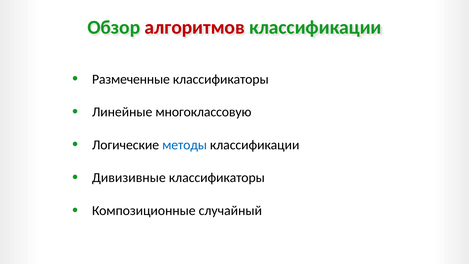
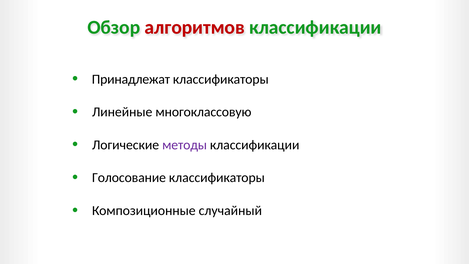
Размеченные: Размеченные -> Принадлежат
методы colour: blue -> purple
Дивизивные: Дивизивные -> Голосование
